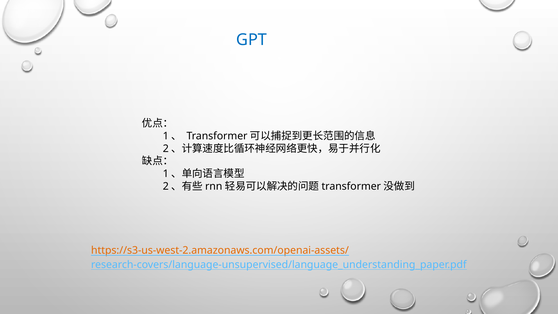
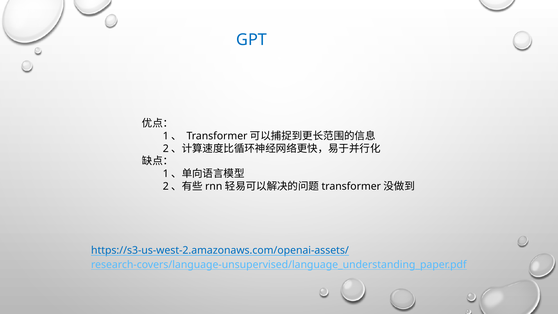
https://s3-us-west-2.amazonaws.com/openai-assets/ colour: orange -> blue
